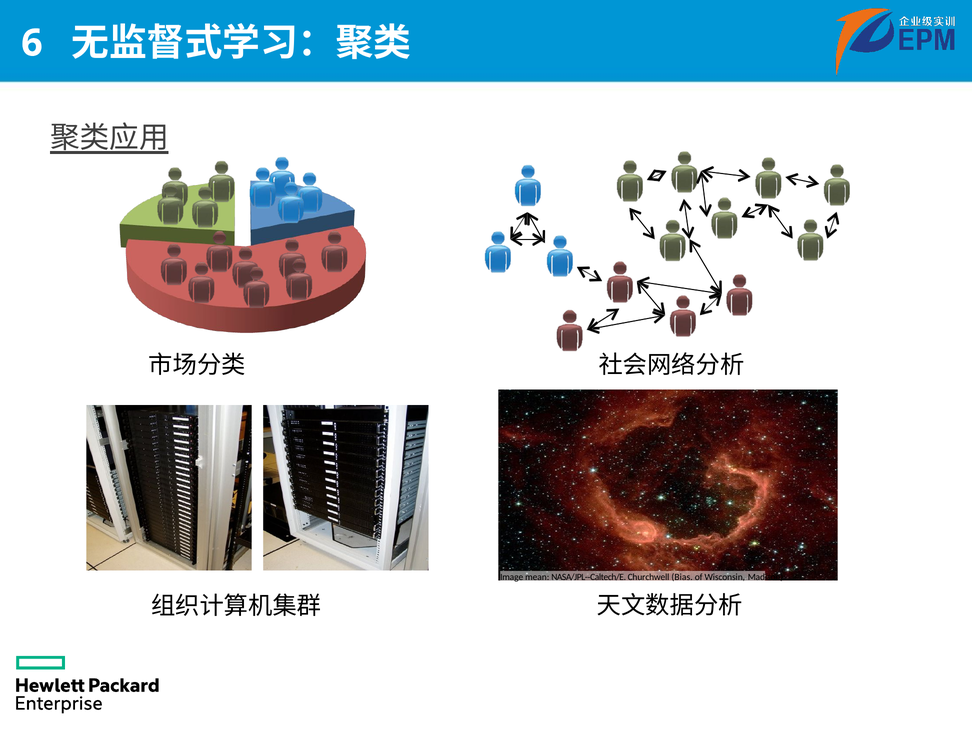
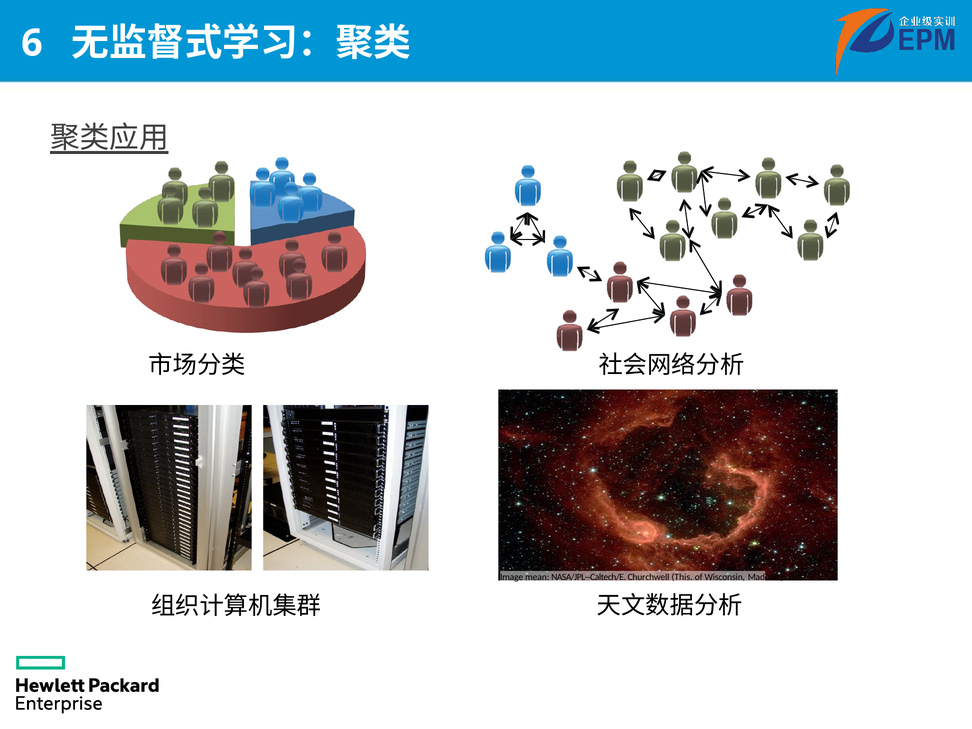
Bias: Bias -> This
